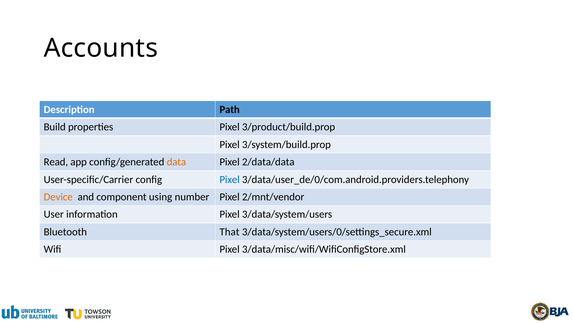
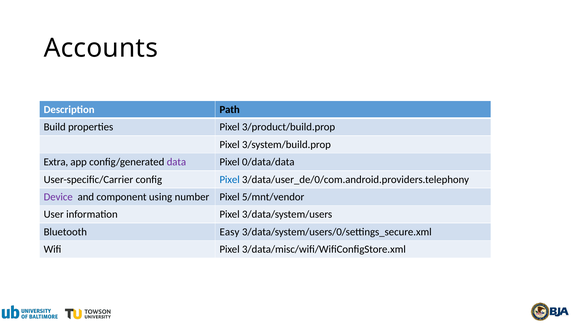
Read: Read -> Extra
data colour: orange -> purple
2/data/data: 2/data/data -> 0/data/data
Device colour: orange -> purple
2/mnt/vendor: 2/mnt/vendor -> 5/mnt/vendor
That: That -> Easy
